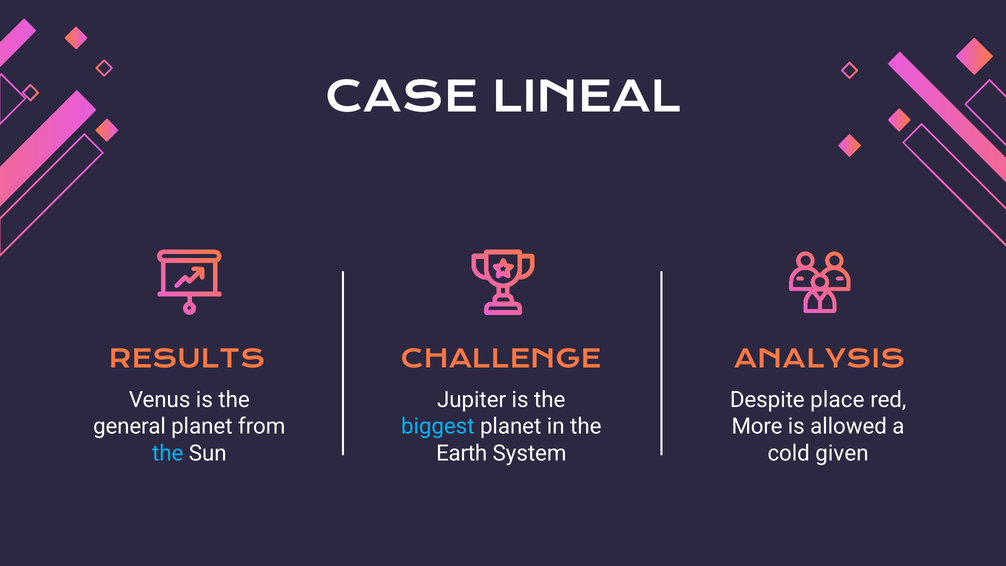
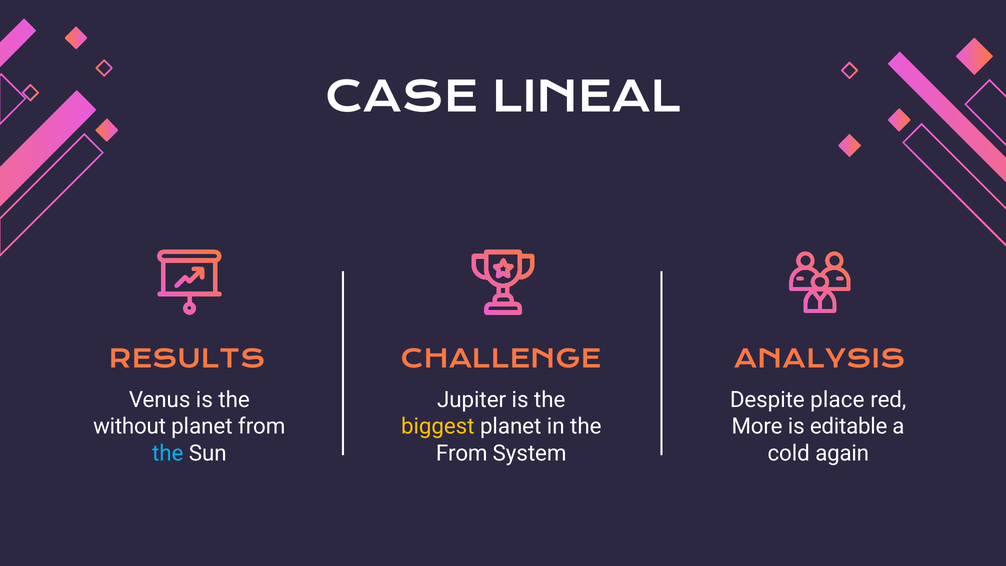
general: general -> without
biggest colour: light blue -> yellow
allowed: allowed -> editable
Earth at (462, 453): Earth -> From
given: given -> again
